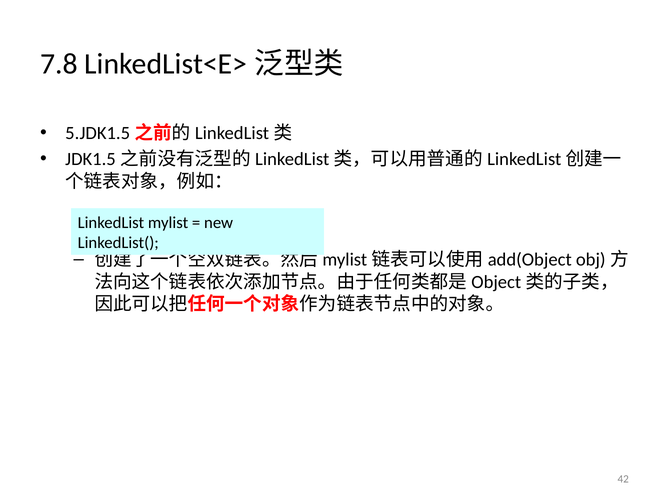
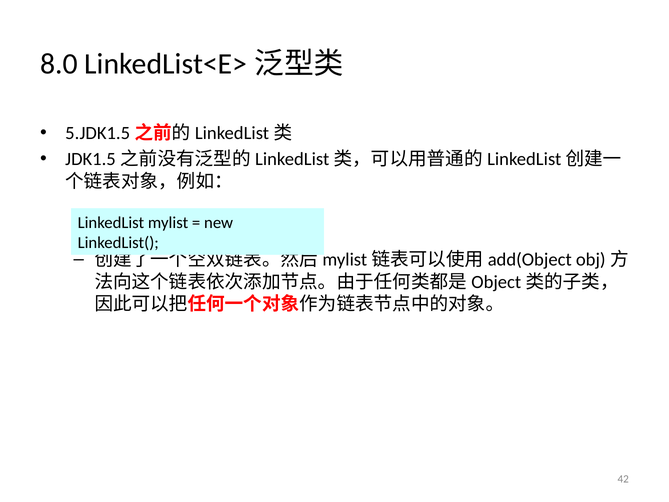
7.8: 7.8 -> 8.0
